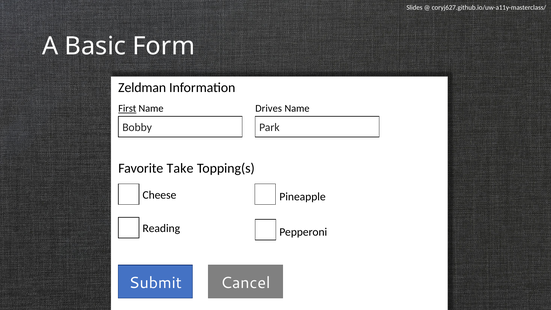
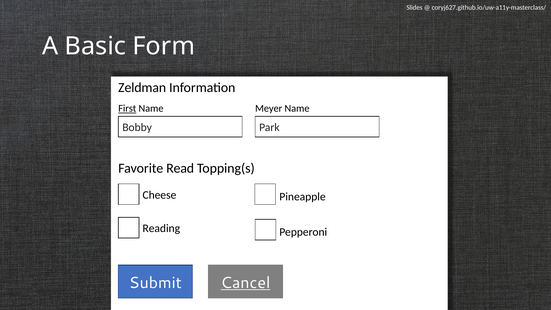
Drives: Drives -> Meyer
Take: Take -> Read
Cancel underline: none -> present
